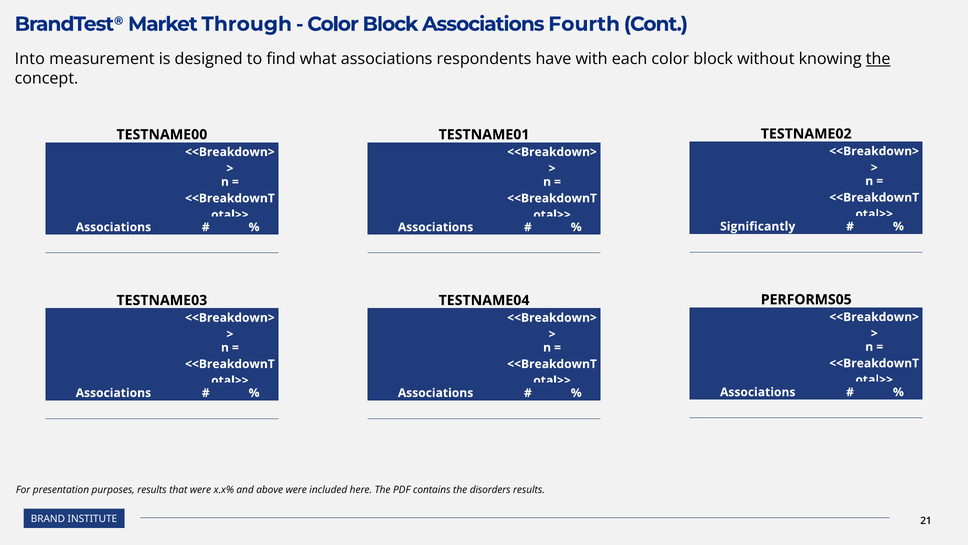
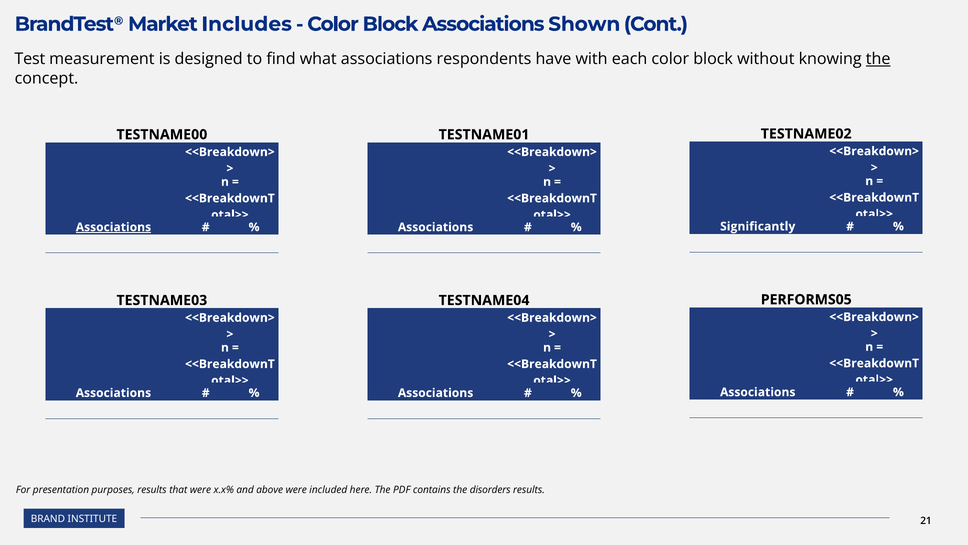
Through: Through -> Includes
Fourth: Fourth -> Shown
Into: Into -> Test
Associations at (113, 227) underline: none -> present
